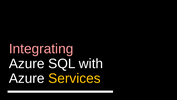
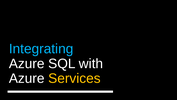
Integrating colour: pink -> light blue
